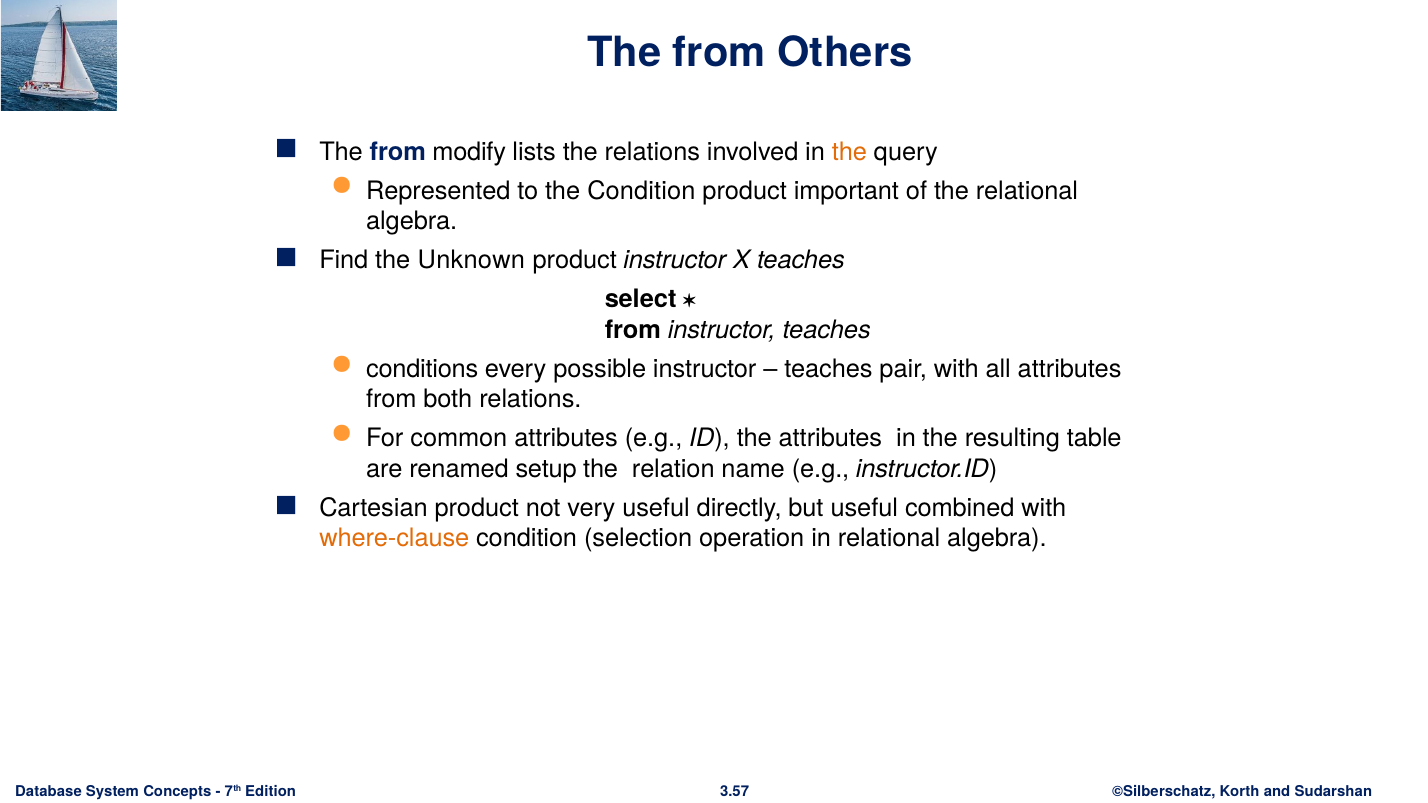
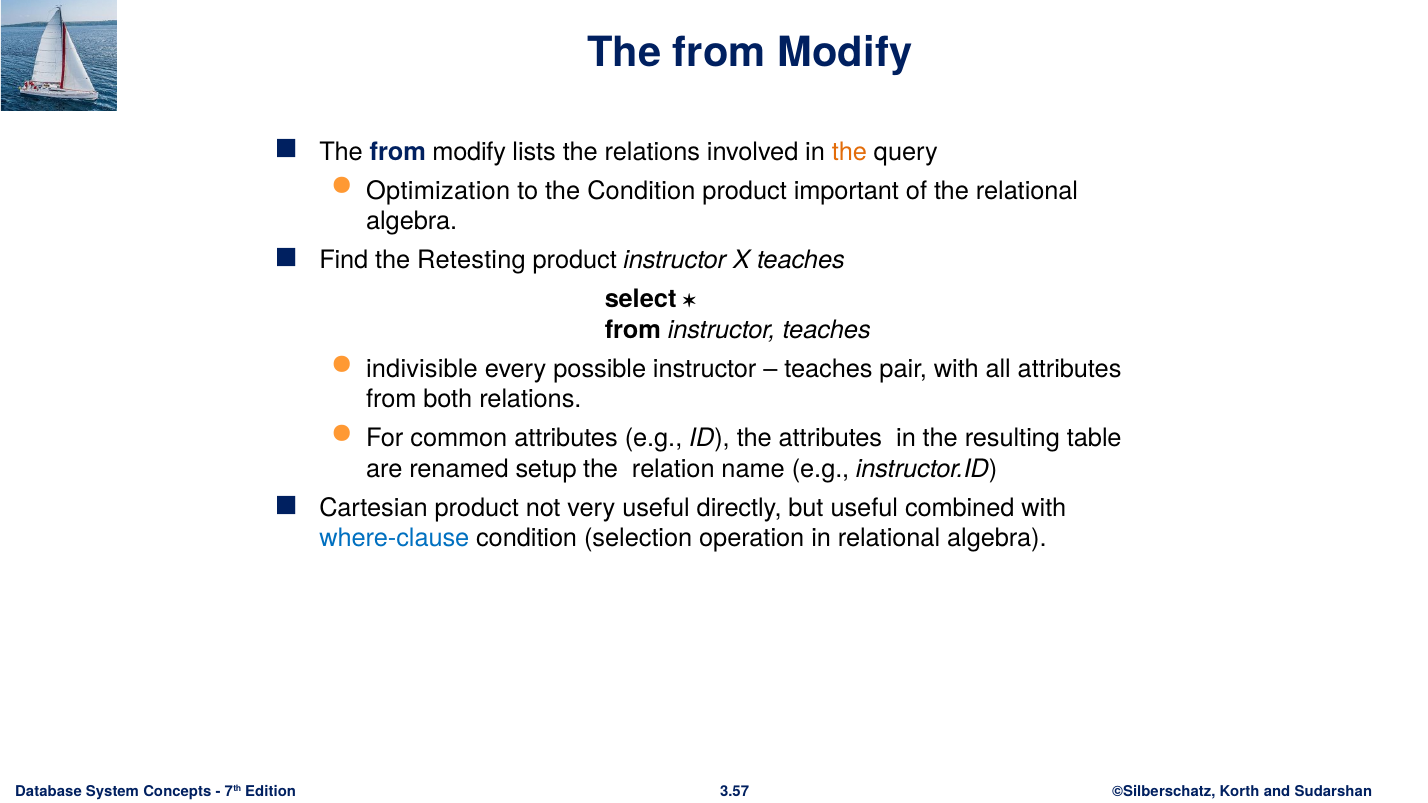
Others at (845, 52): Others -> Modify
Represented: Represented -> Optimization
Unknown: Unknown -> Retesting
conditions: conditions -> indivisible
where-clause colour: orange -> blue
